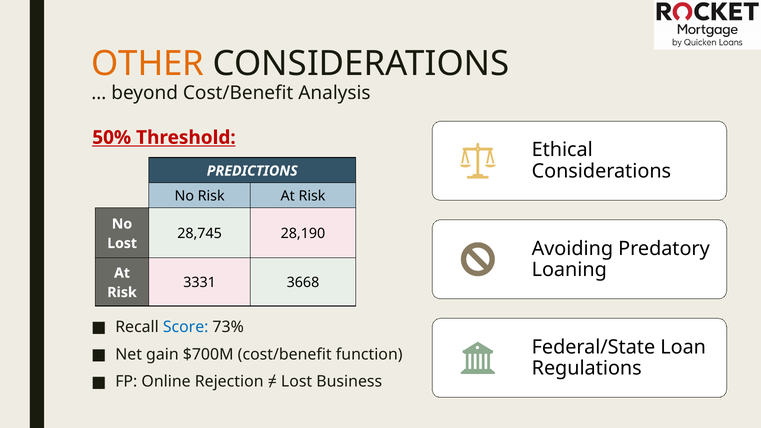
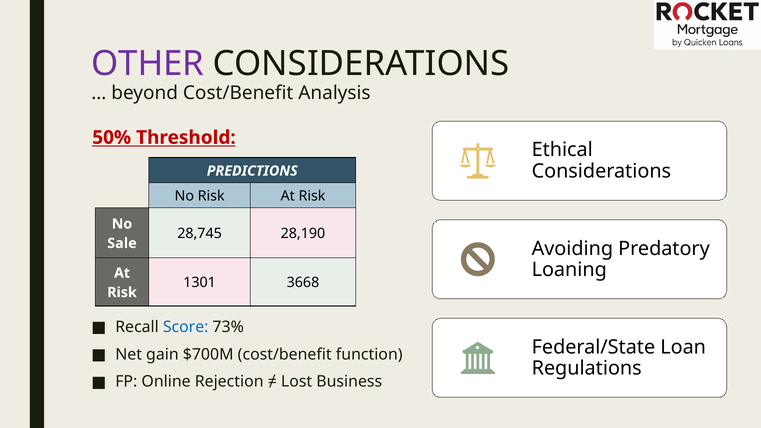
OTHER colour: orange -> purple
Lost at (122, 243): Lost -> Sale
3331: 3331 -> 1301
